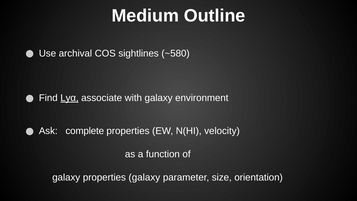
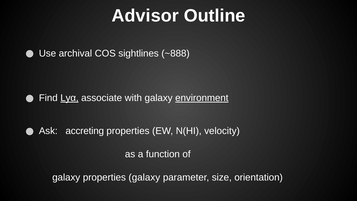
Medium: Medium -> Advisor
~580: ~580 -> ~888
environment underline: none -> present
complete: complete -> accreting
